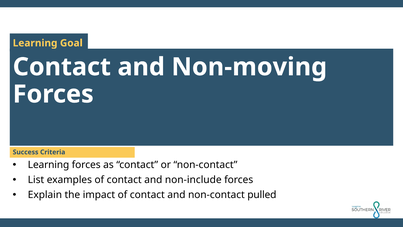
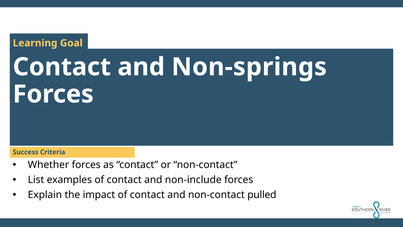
Non-moving: Non-moving -> Non-springs
Learning at (49, 165): Learning -> Whether
